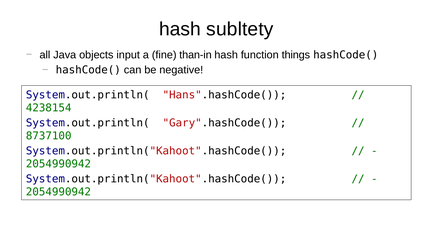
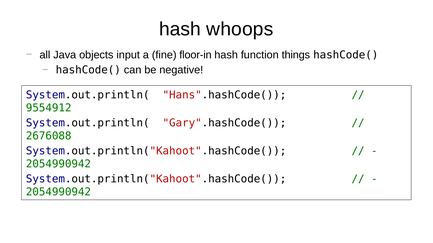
subltety: subltety -> whoops
than-in: than-in -> floor-in
4238154: 4238154 -> 9554912
8737100: 8737100 -> 2676088
